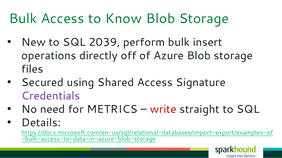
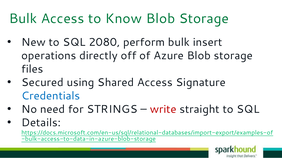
2039: 2039 -> 2080
Credentials colour: purple -> blue
METRICS: METRICS -> STRINGS
